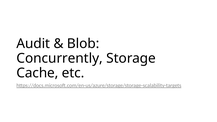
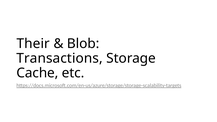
Audit: Audit -> Their
Concurrently: Concurrently -> Transactions
